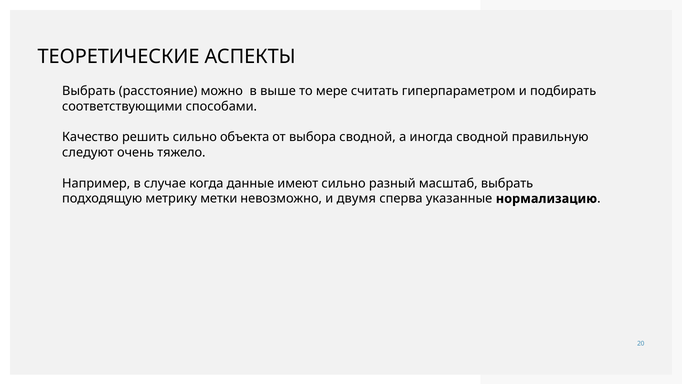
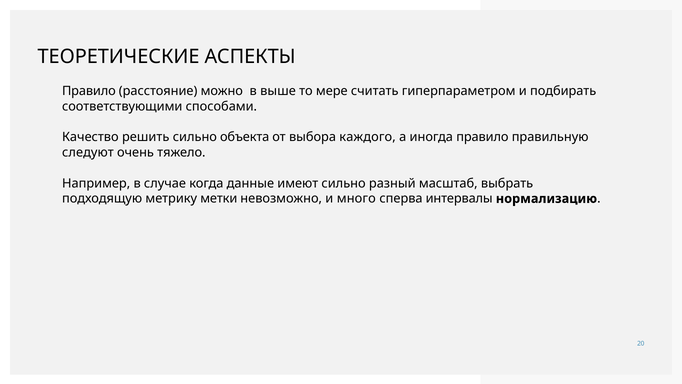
Выбрать at (89, 91): Выбрать -> Правило
выбора сводной: сводной -> каждого
иногда сводной: сводной -> правило
двумя: двумя -> много
указанные: указанные -> интервалы
